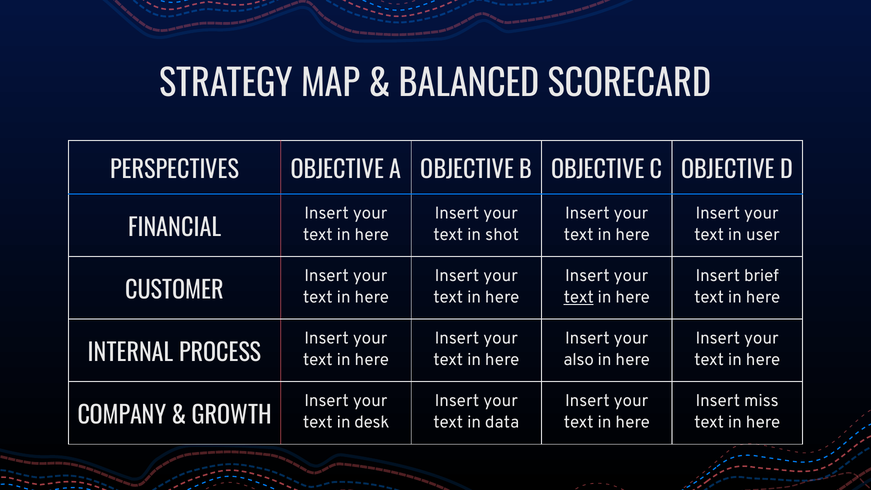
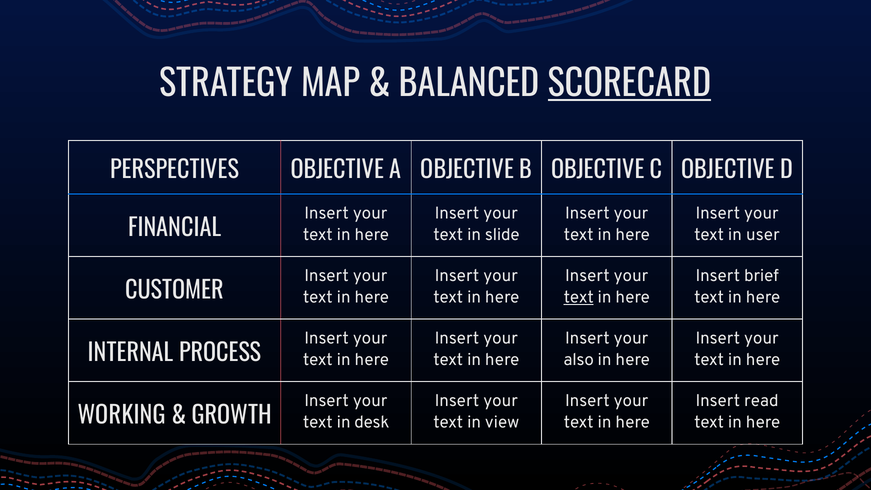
SCORECARD underline: none -> present
shot: shot -> slide
miss: miss -> read
COMPANY: COMPANY -> WORKING
data: data -> view
